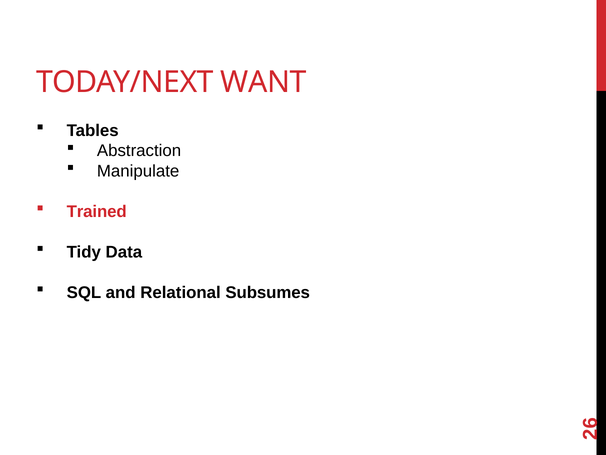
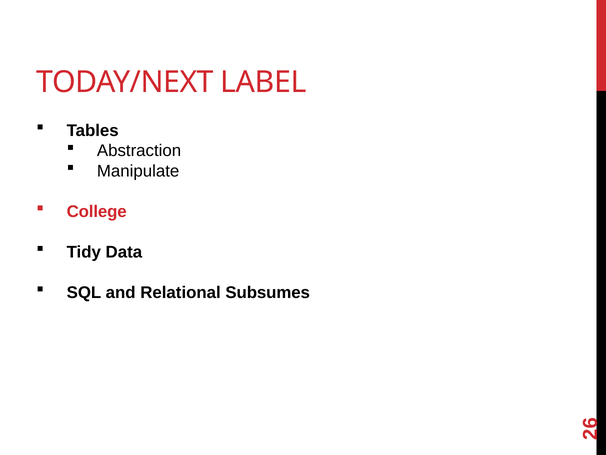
WANT: WANT -> LABEL
Trained: Trained -> College
